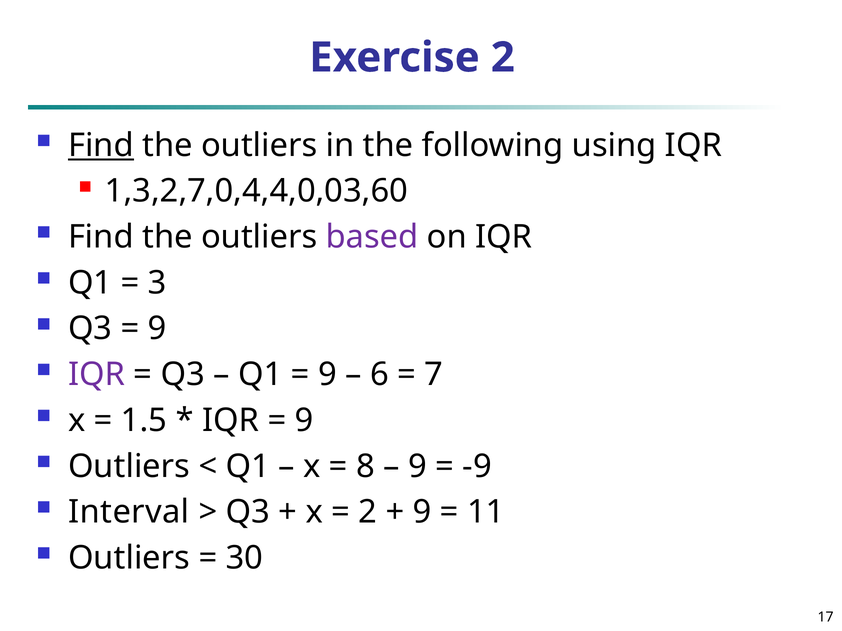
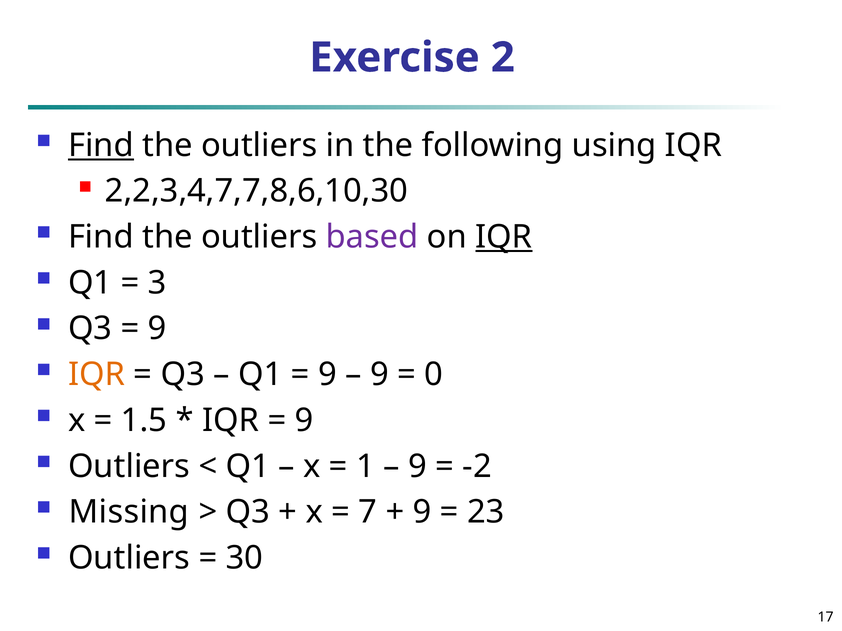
1,3,2,7,0,4,4,0,03,60: 1,3,2,7,0,4,4,0,03,60 -> 2,2,3,4,7,7,8,6,10,30
IQR at (504, 237) underline: none -> present
IQR at (97, 375) colour: purple -> orange
6 at (379, 375): 6 -> 9
7: 7 -> 0
8: 8 -> 1
-9: -9 -> -2
Interval: Interval -> Missing
2 at (368, 512): 2 -> 7
11: 11 -> 23
